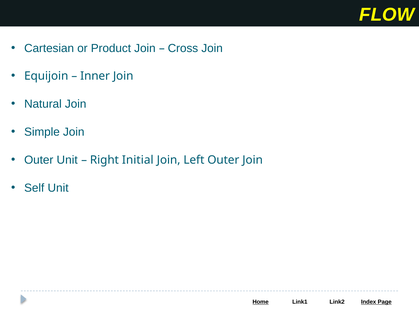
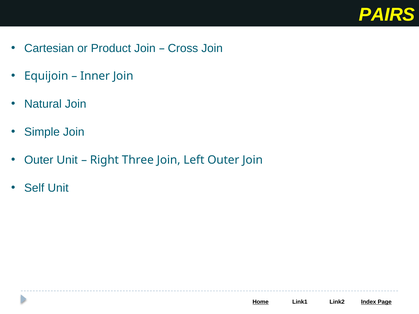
FLOW: FLOW -> PAIRS
Initial: Initial -> Three
